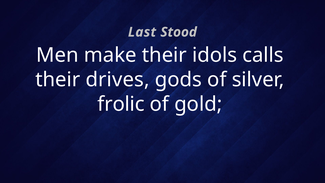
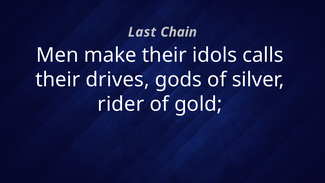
Stood: Stood -> Chain
frolic: frolic -> rider
